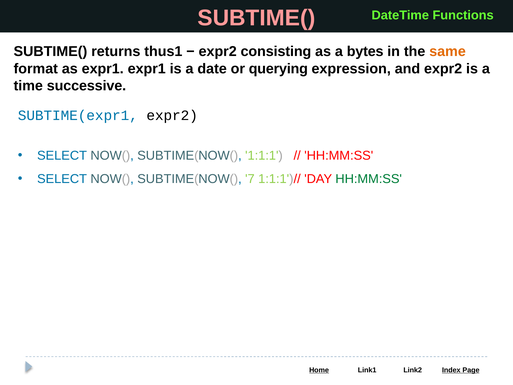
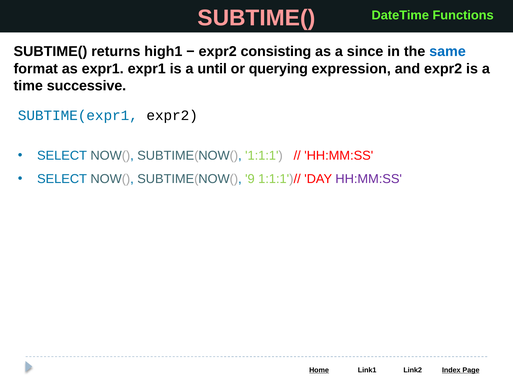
thus1: thus1 -> high1
bytes: bytes -> since
same colour: orange -> blue
date: date -> until
7: 7 -> 9
HH:MM:SS at (369, 179) colour: green -> purple
